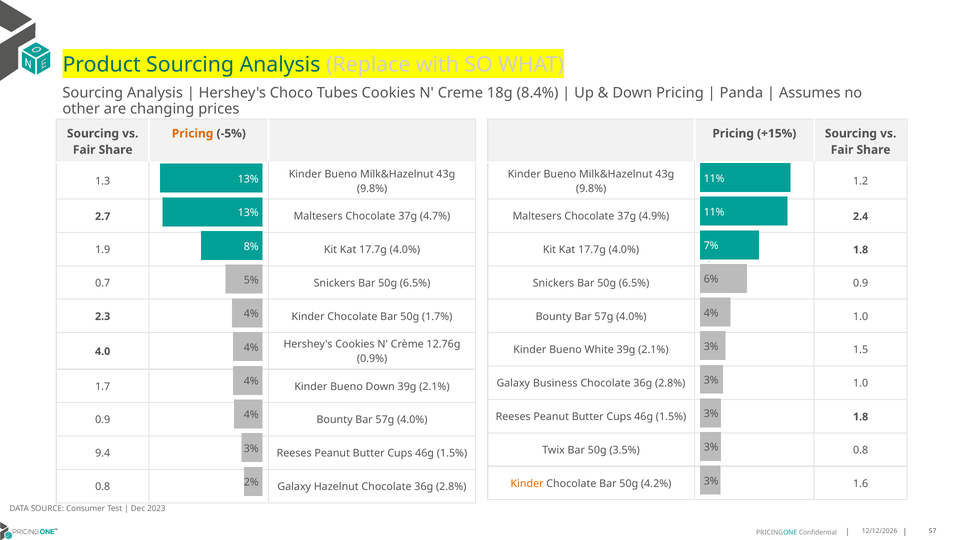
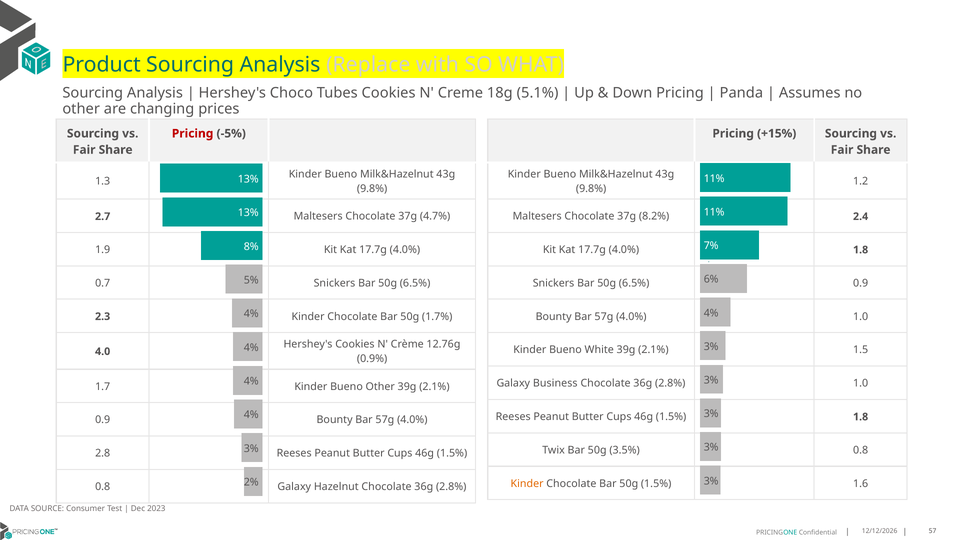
8.4%: 8.4% -> 5.1%
Pricing at (193, 133) colour: orange -> red
4.9%: 4.9% -> 8.2%
Bueno Down: Down -> Other
9.4: 9.4 -> 2.8
50g 4.2%: 4.2% -> 1.5%
